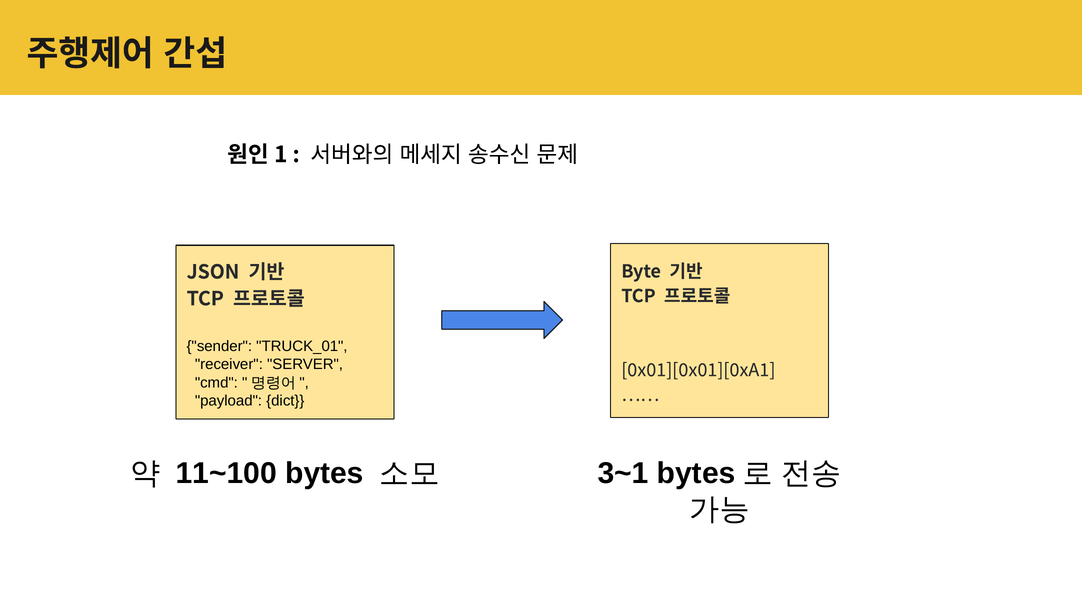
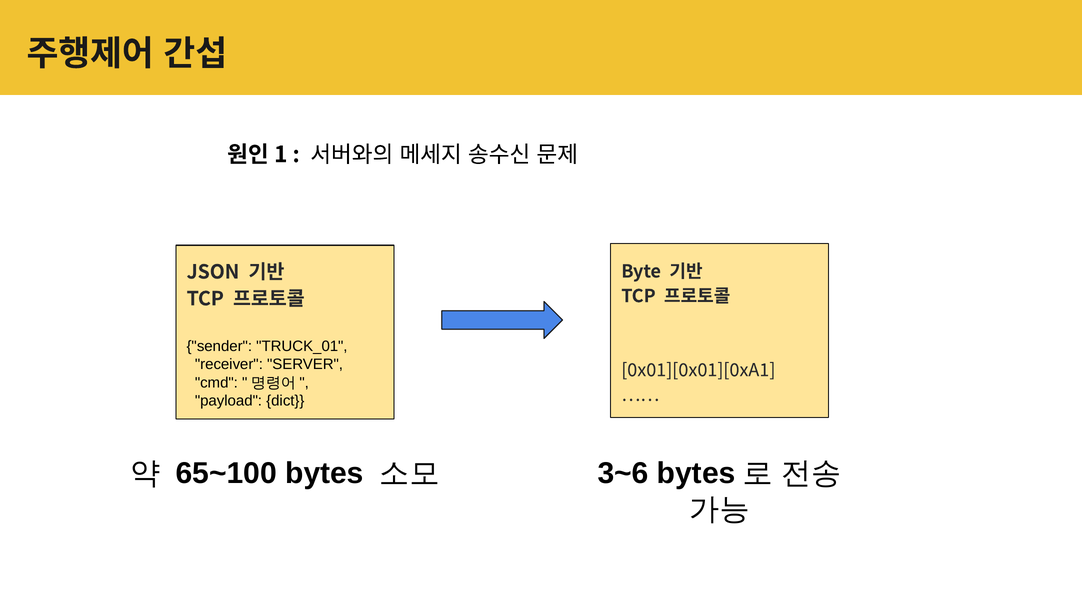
11~100: 11~100 -> 65~100
3~1: 3~1 -> 3~6
